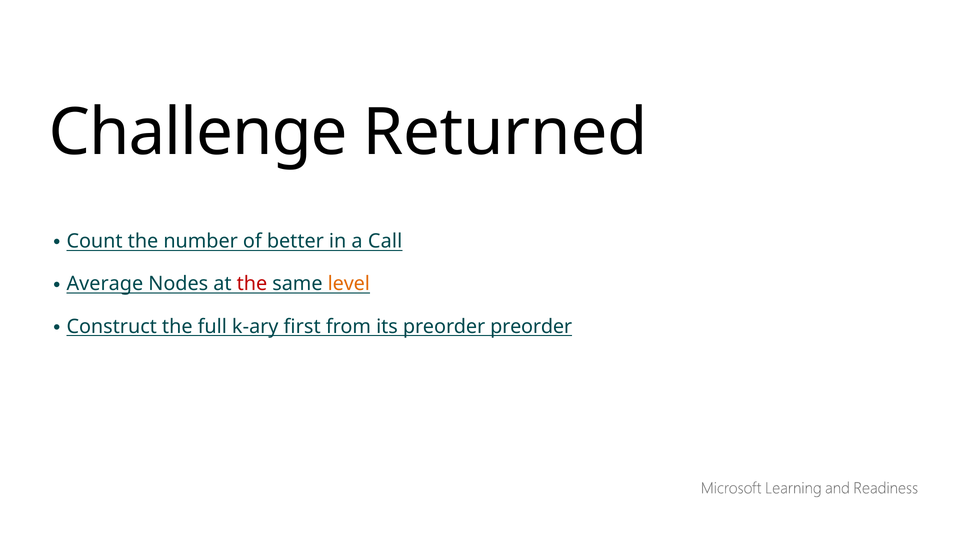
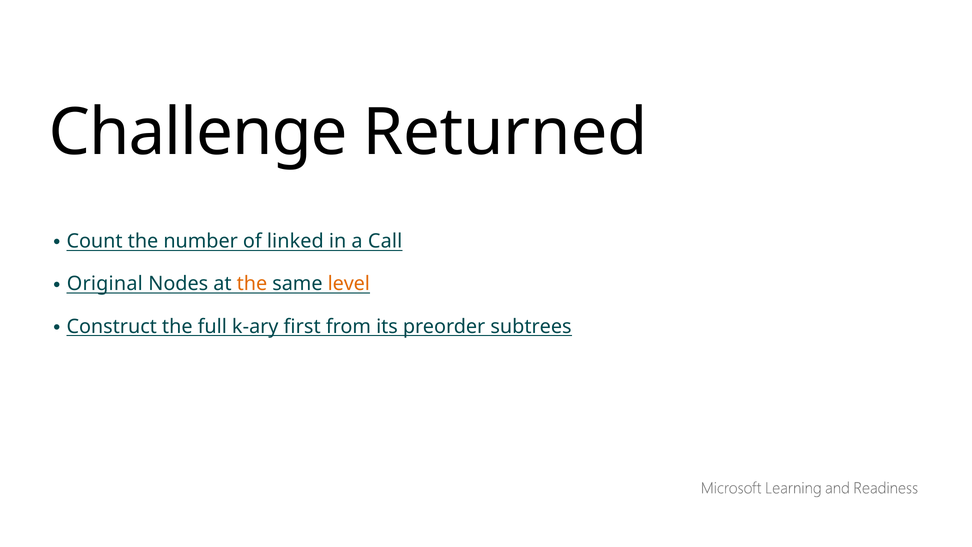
better: better -> linked
Average: Average -> Original
the at (252, 284) colour: red -> orange
preorder preorder: preorder -> subtrees
